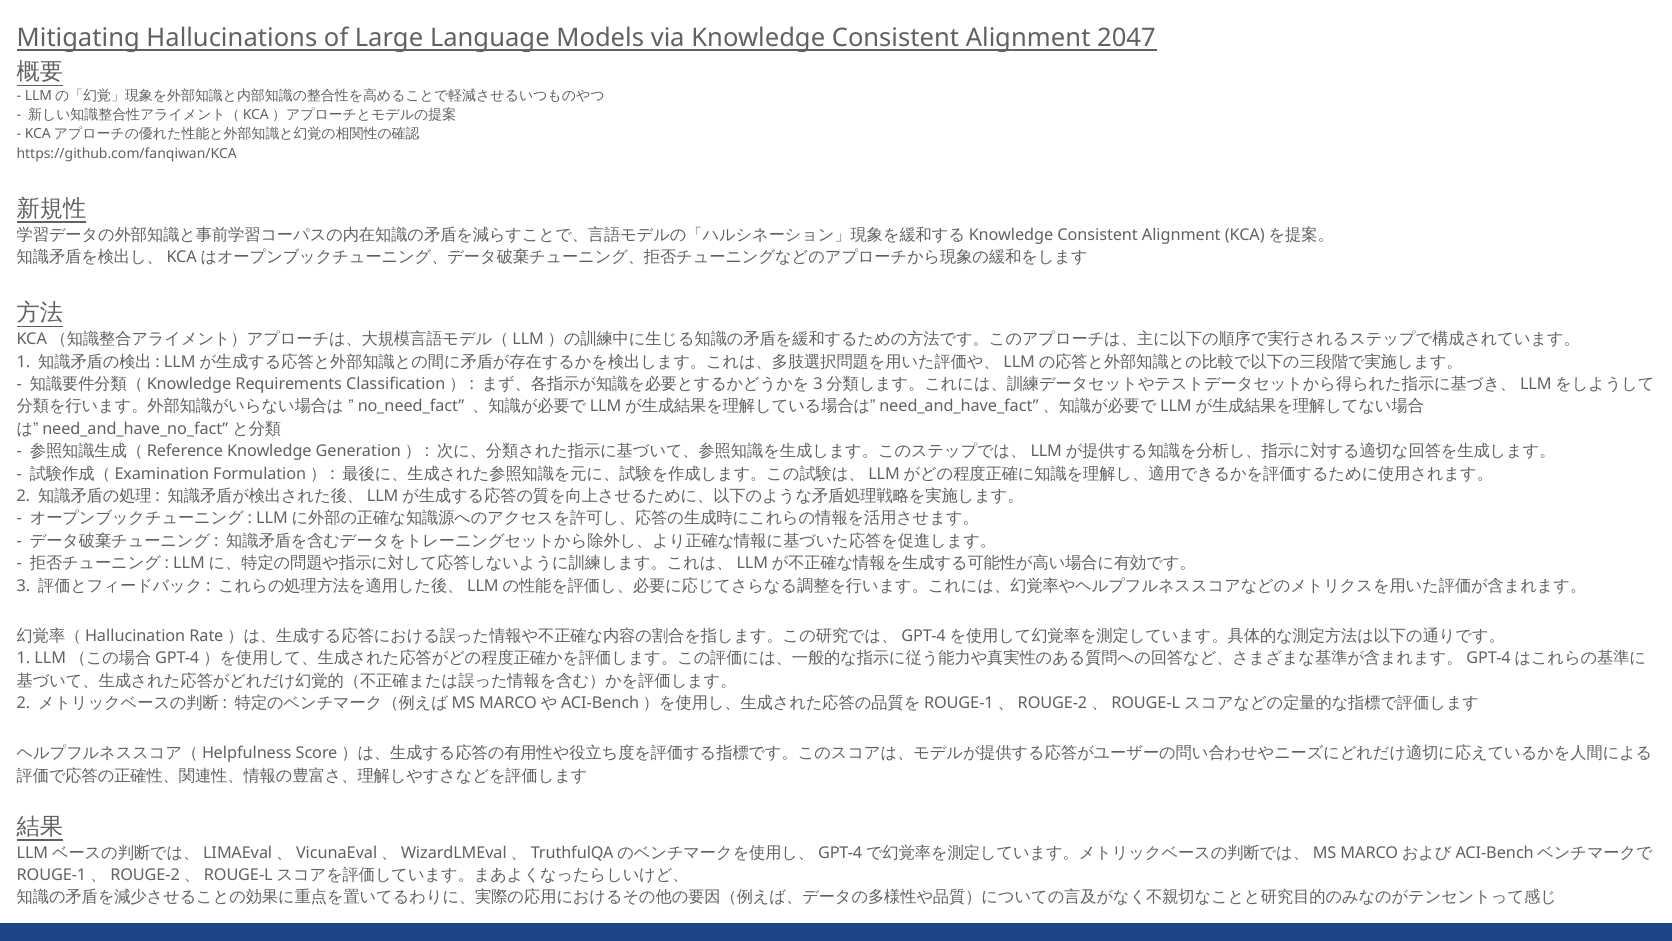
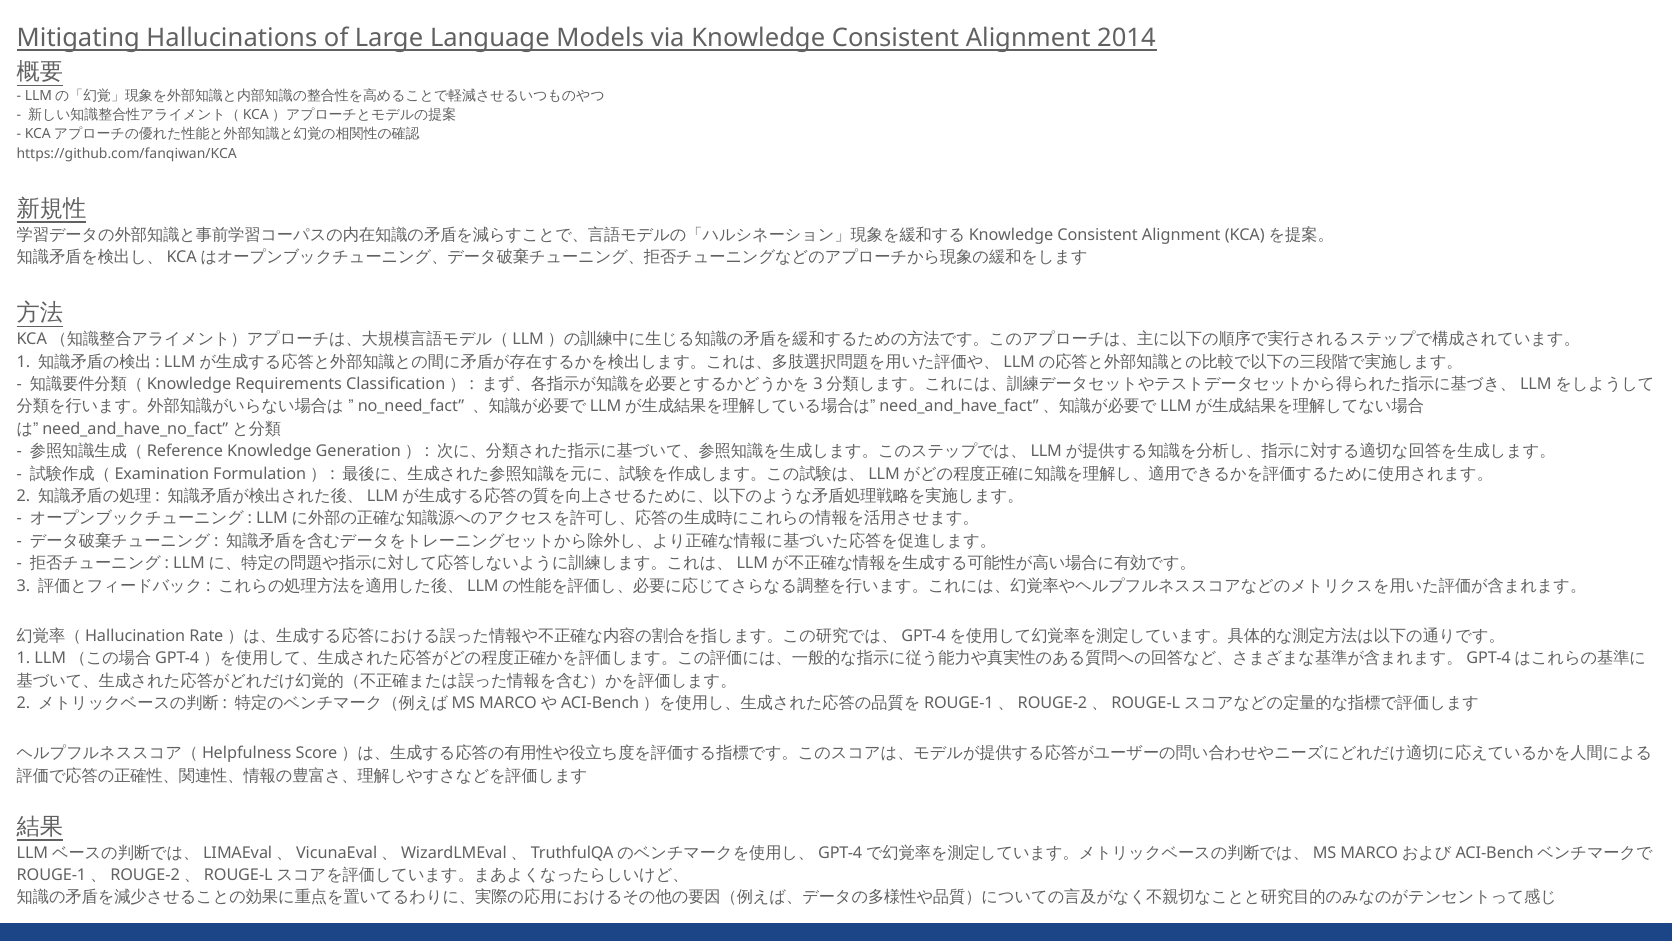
2047: 2047 -> 2014
